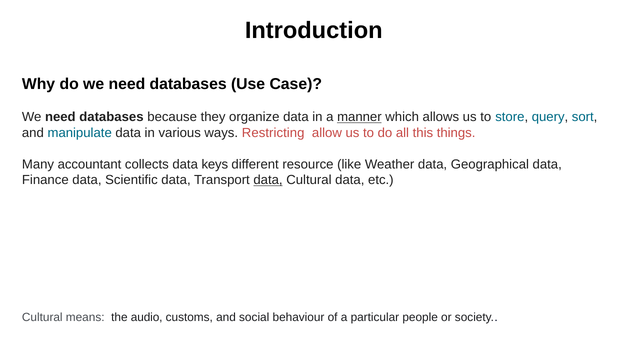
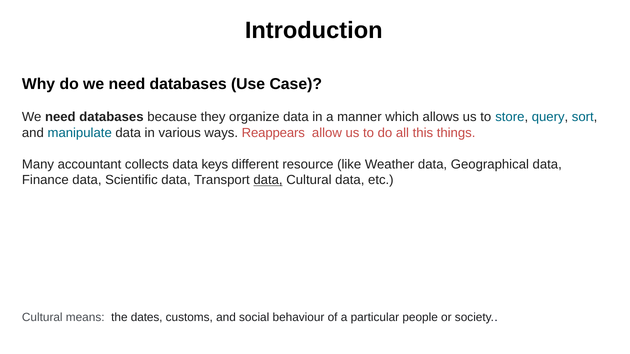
manner underline: present -> none
Restricting: Restricting -> Reappears
audio: audio -> dates
